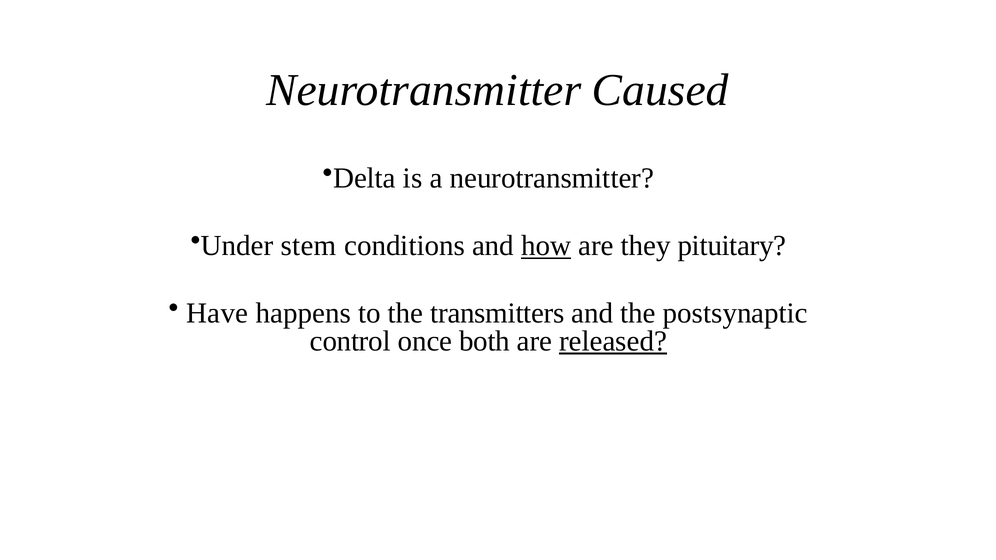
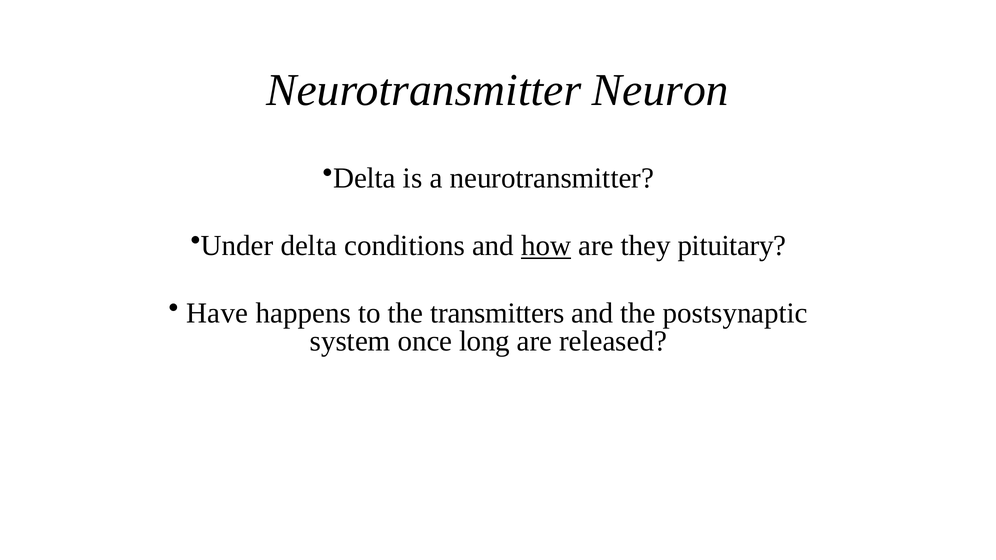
Caused: Caused -> Neuron
Under stem: stem -> delta
control: control -> system
both: both -> long
released underline: present -> none
